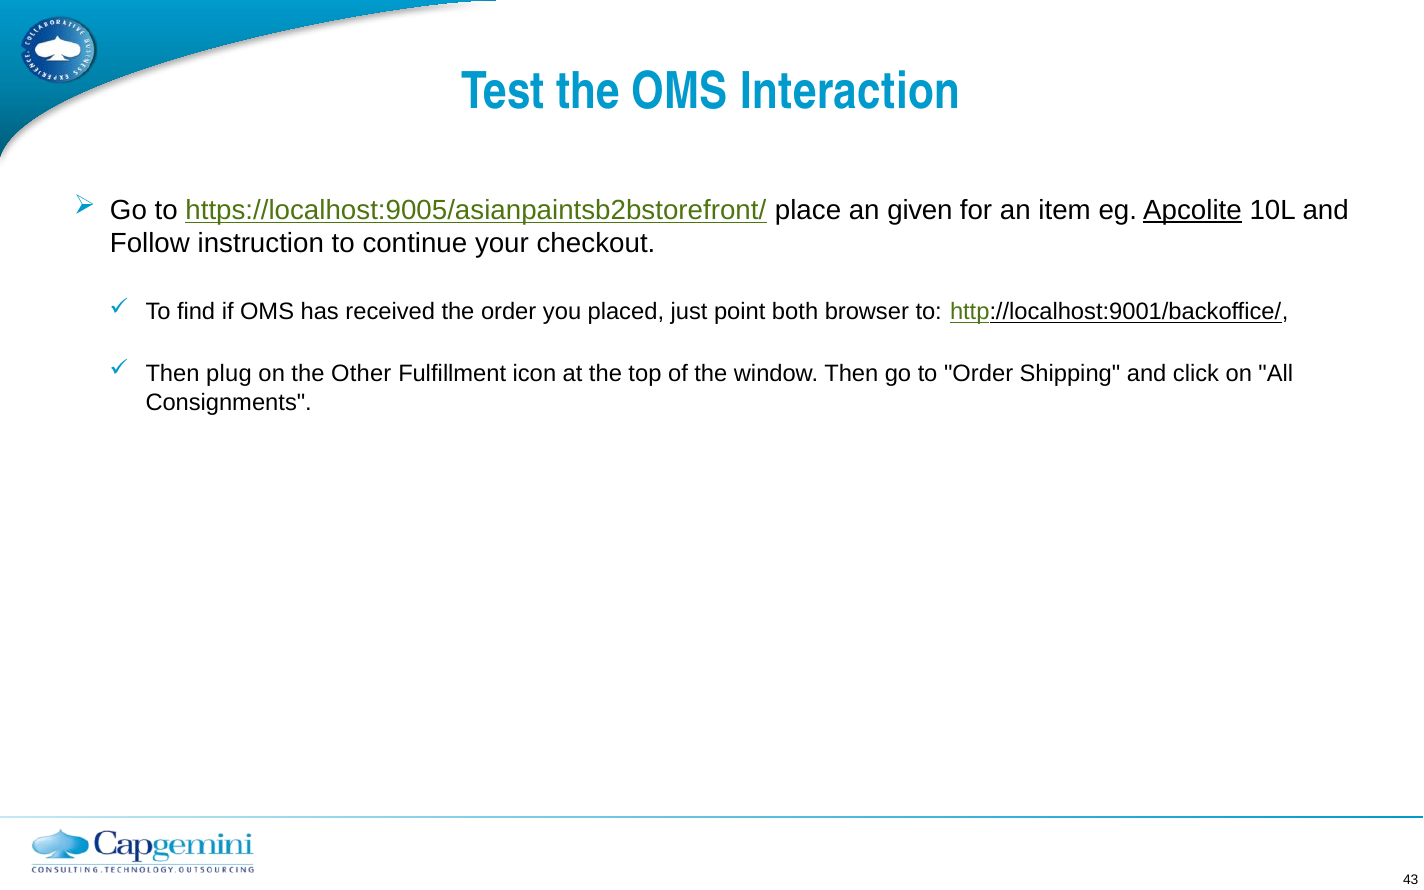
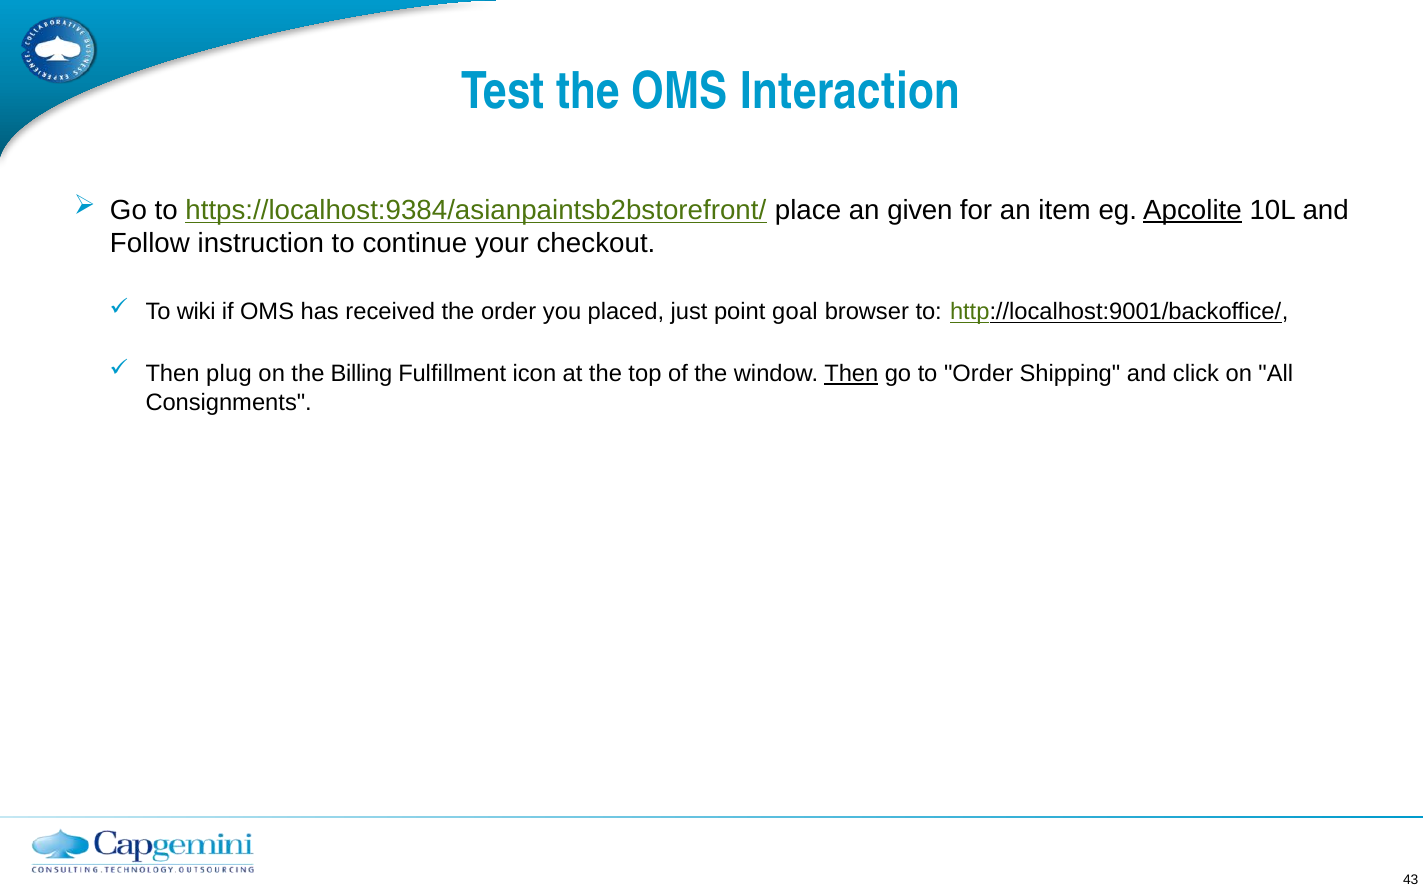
https://localhost:9005/asianpaintsb2bstorefront/: https://localhost:9005/asianpaintsb2bstorefront/ -> https://localhost:9384/asianpaintsb2bstorefront/
find: find -> wiki
both: both -> goal
Other: Other -> Billing
Then at (851, 374) underline: none -> present
